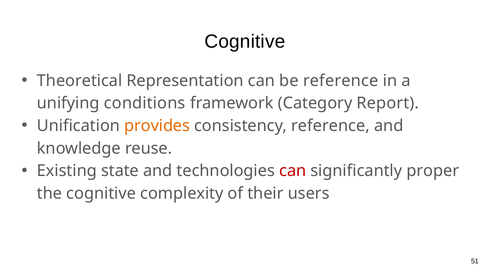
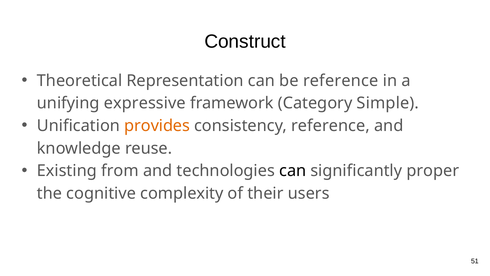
Cognitive at (245, 42): Cognitive -> Construct
conditions: conditions -> expressive
Report: Report -> Simple
state: state -> from
can at (293, 171) colour: red -> black
